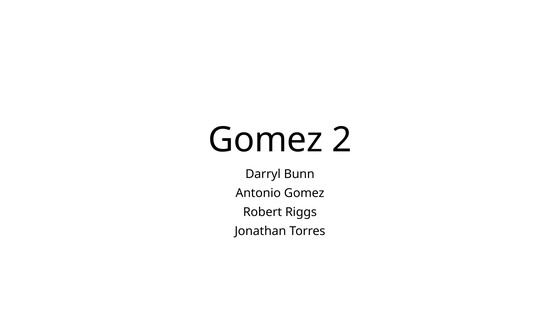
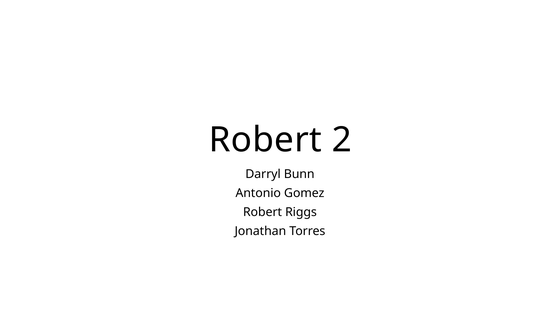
Gomez at (266, 140): Gomez -> Robert
